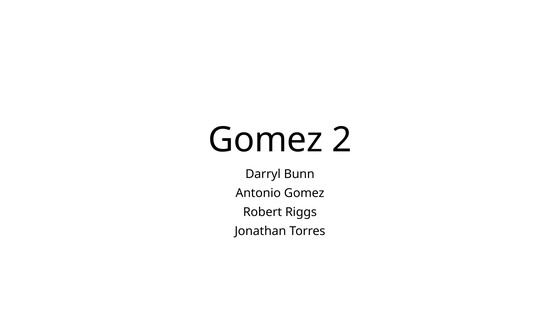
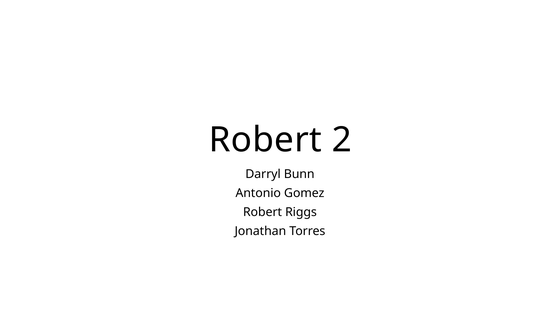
Gomez at (266, 140): Gomez -> Robert
